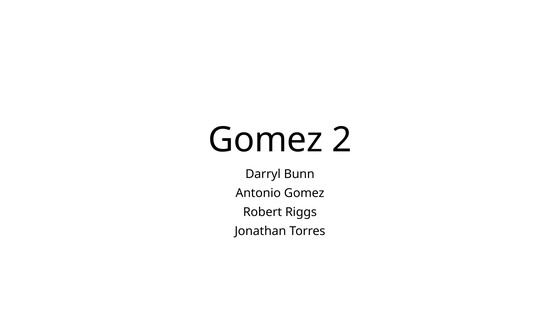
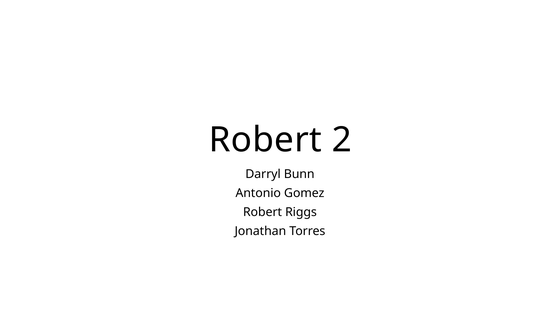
Gomez at (266, 140): Gomez -> Robert
